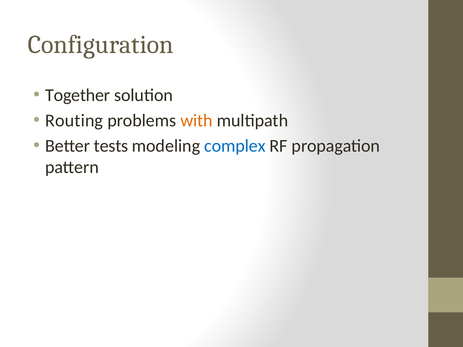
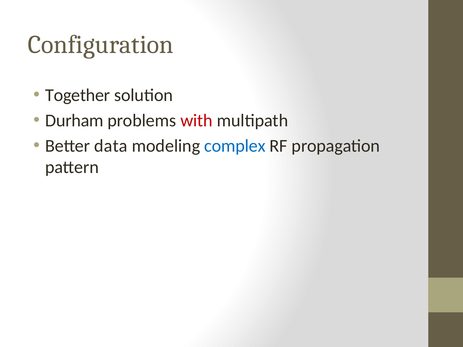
Routing: Routing -> Durham
with colour: orange -> red
tests: tests -> data
